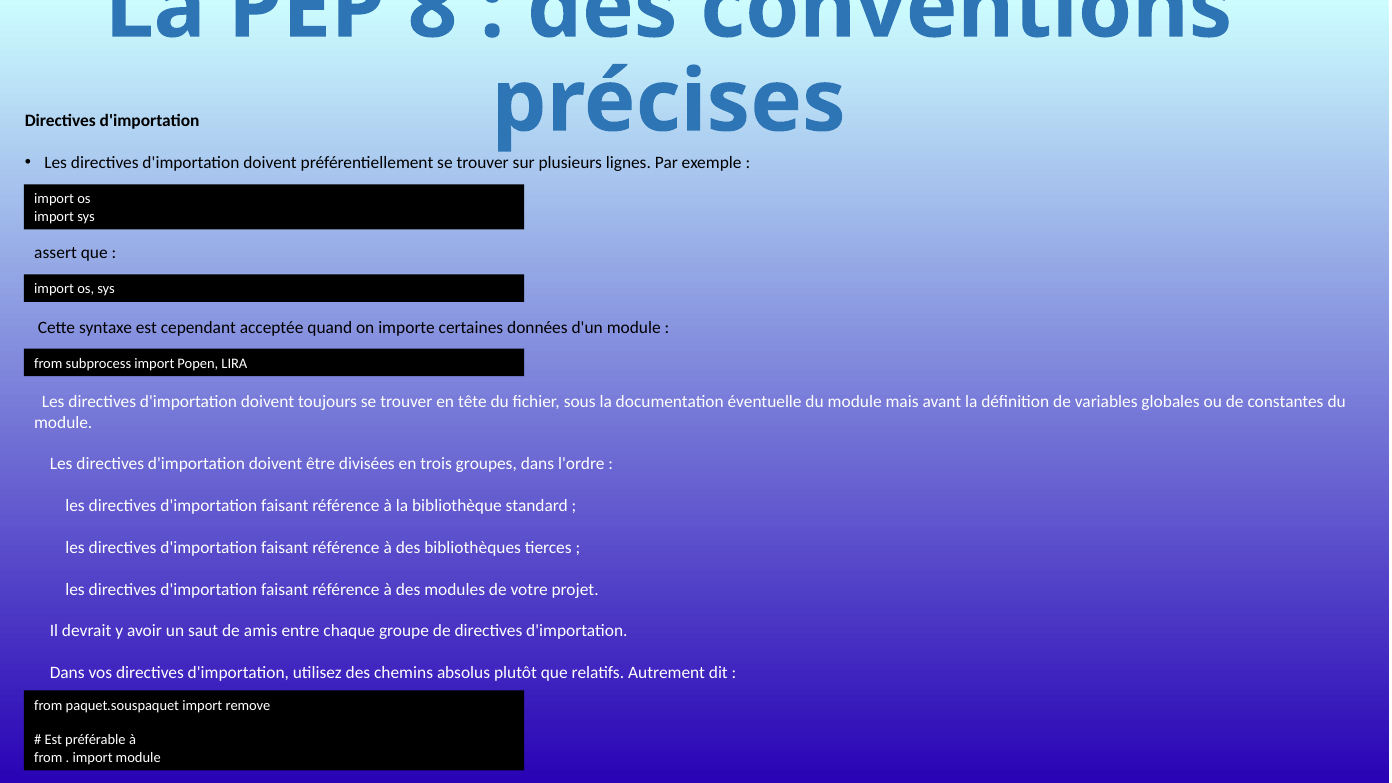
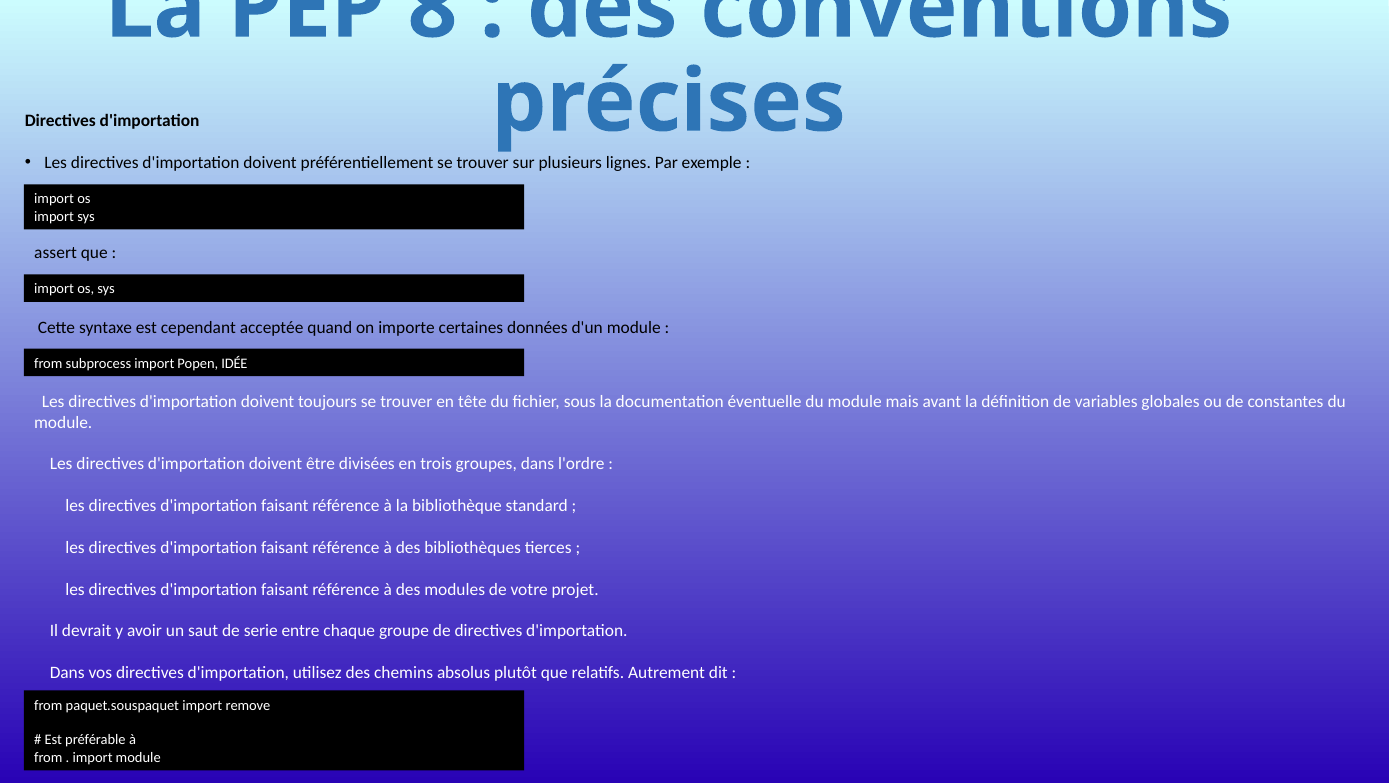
LIRA: LIRA -> IDÉE
amis: amis -> serie
